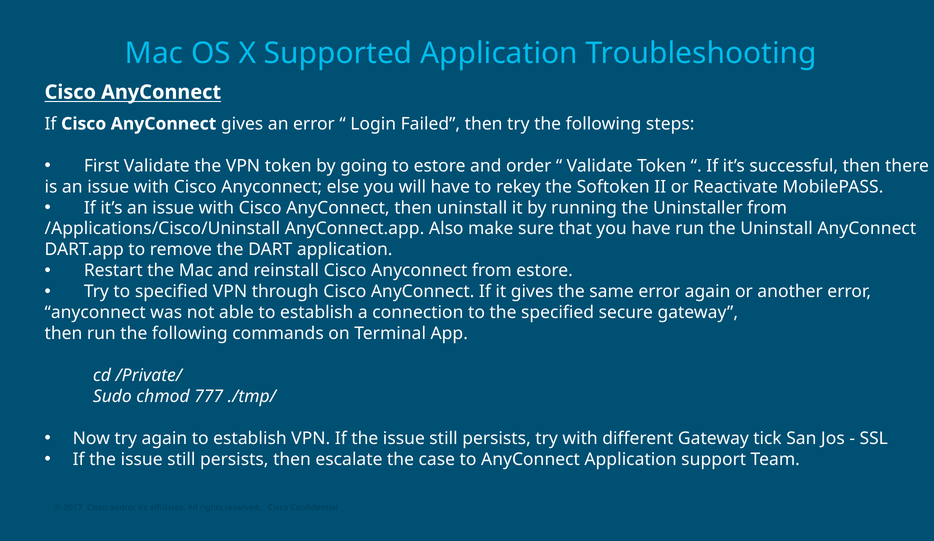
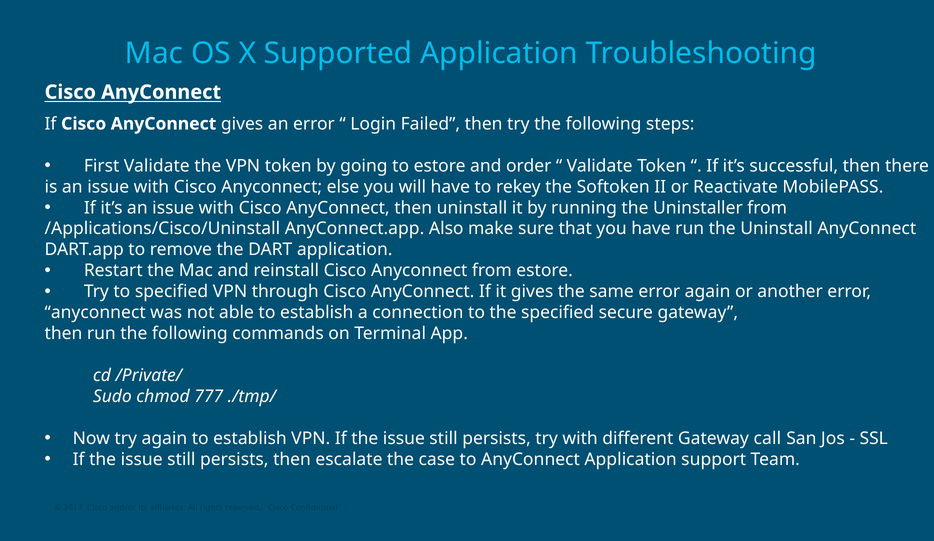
tick: tick -> call
